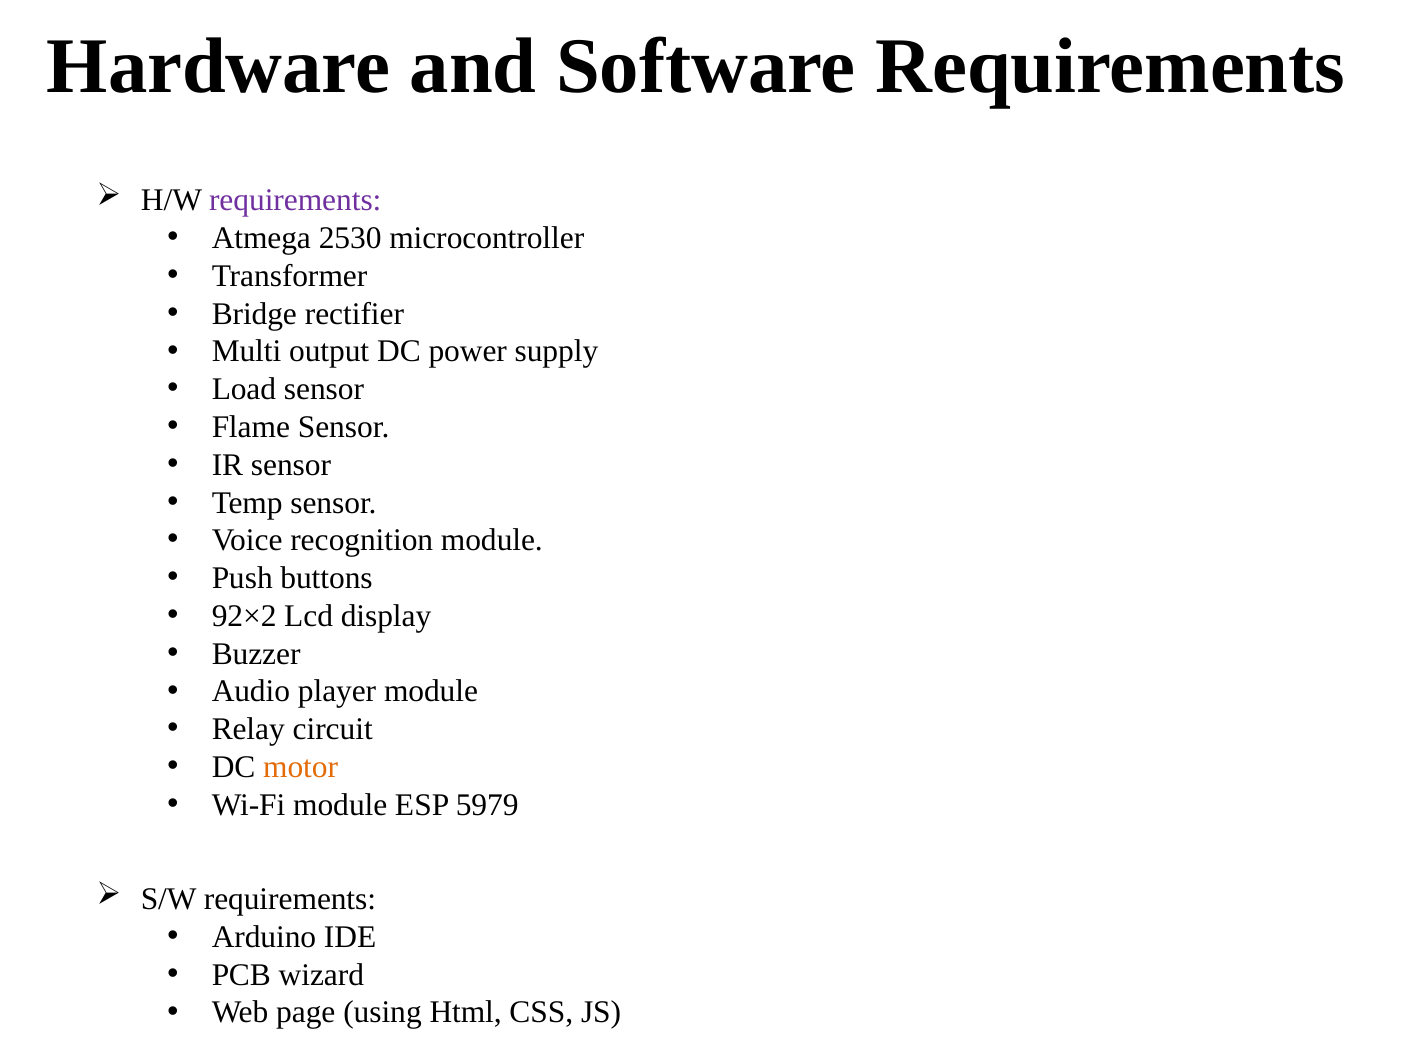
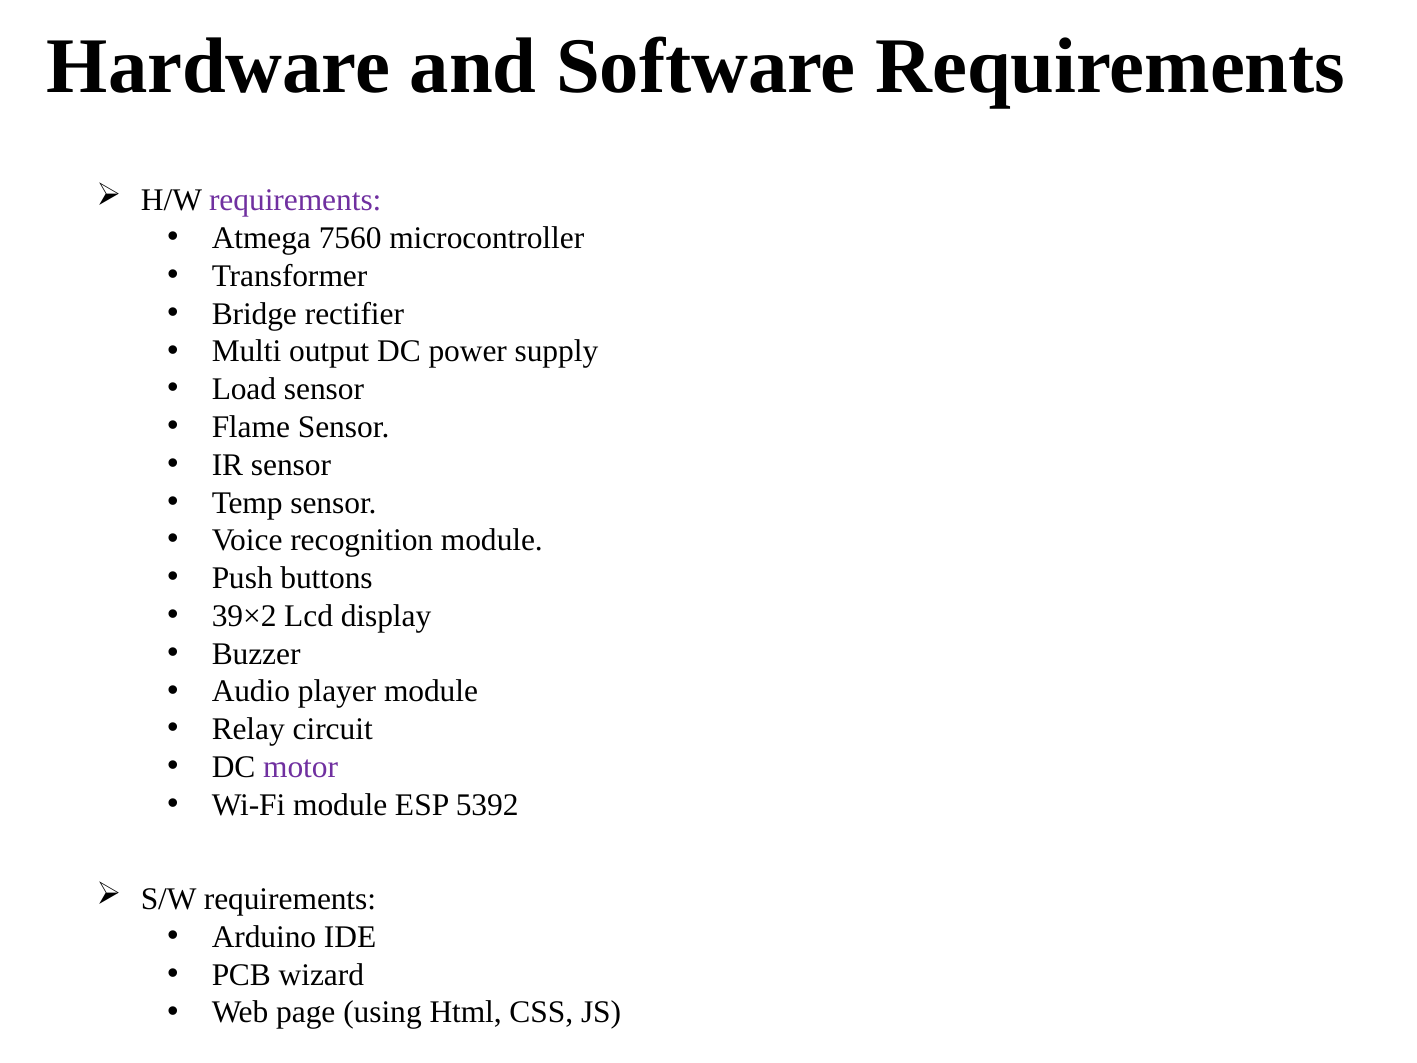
2530: 2530 -> 7560
92×2: 92×2 -> 39×2
motor colour: orange -> purple
5979: 5979 -> 5392
